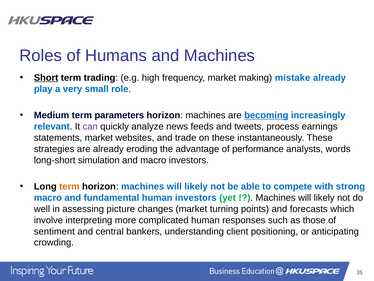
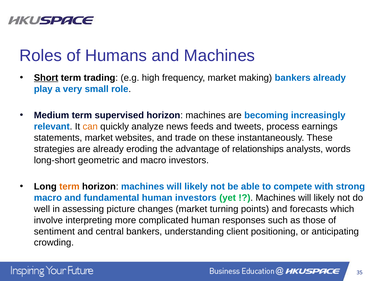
making mistake: mistake -> bankers
parameters: parameters -> supervised
becoming underline: present -> none
can colour: purple -> orange
performance: performance -> relationships
simulation: simulation -> geometric
